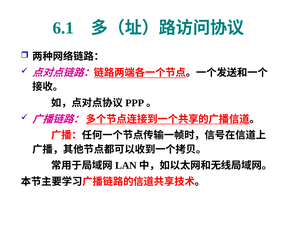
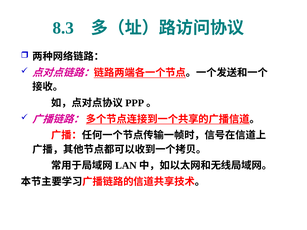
6.1: 6.1 -> 8.3
